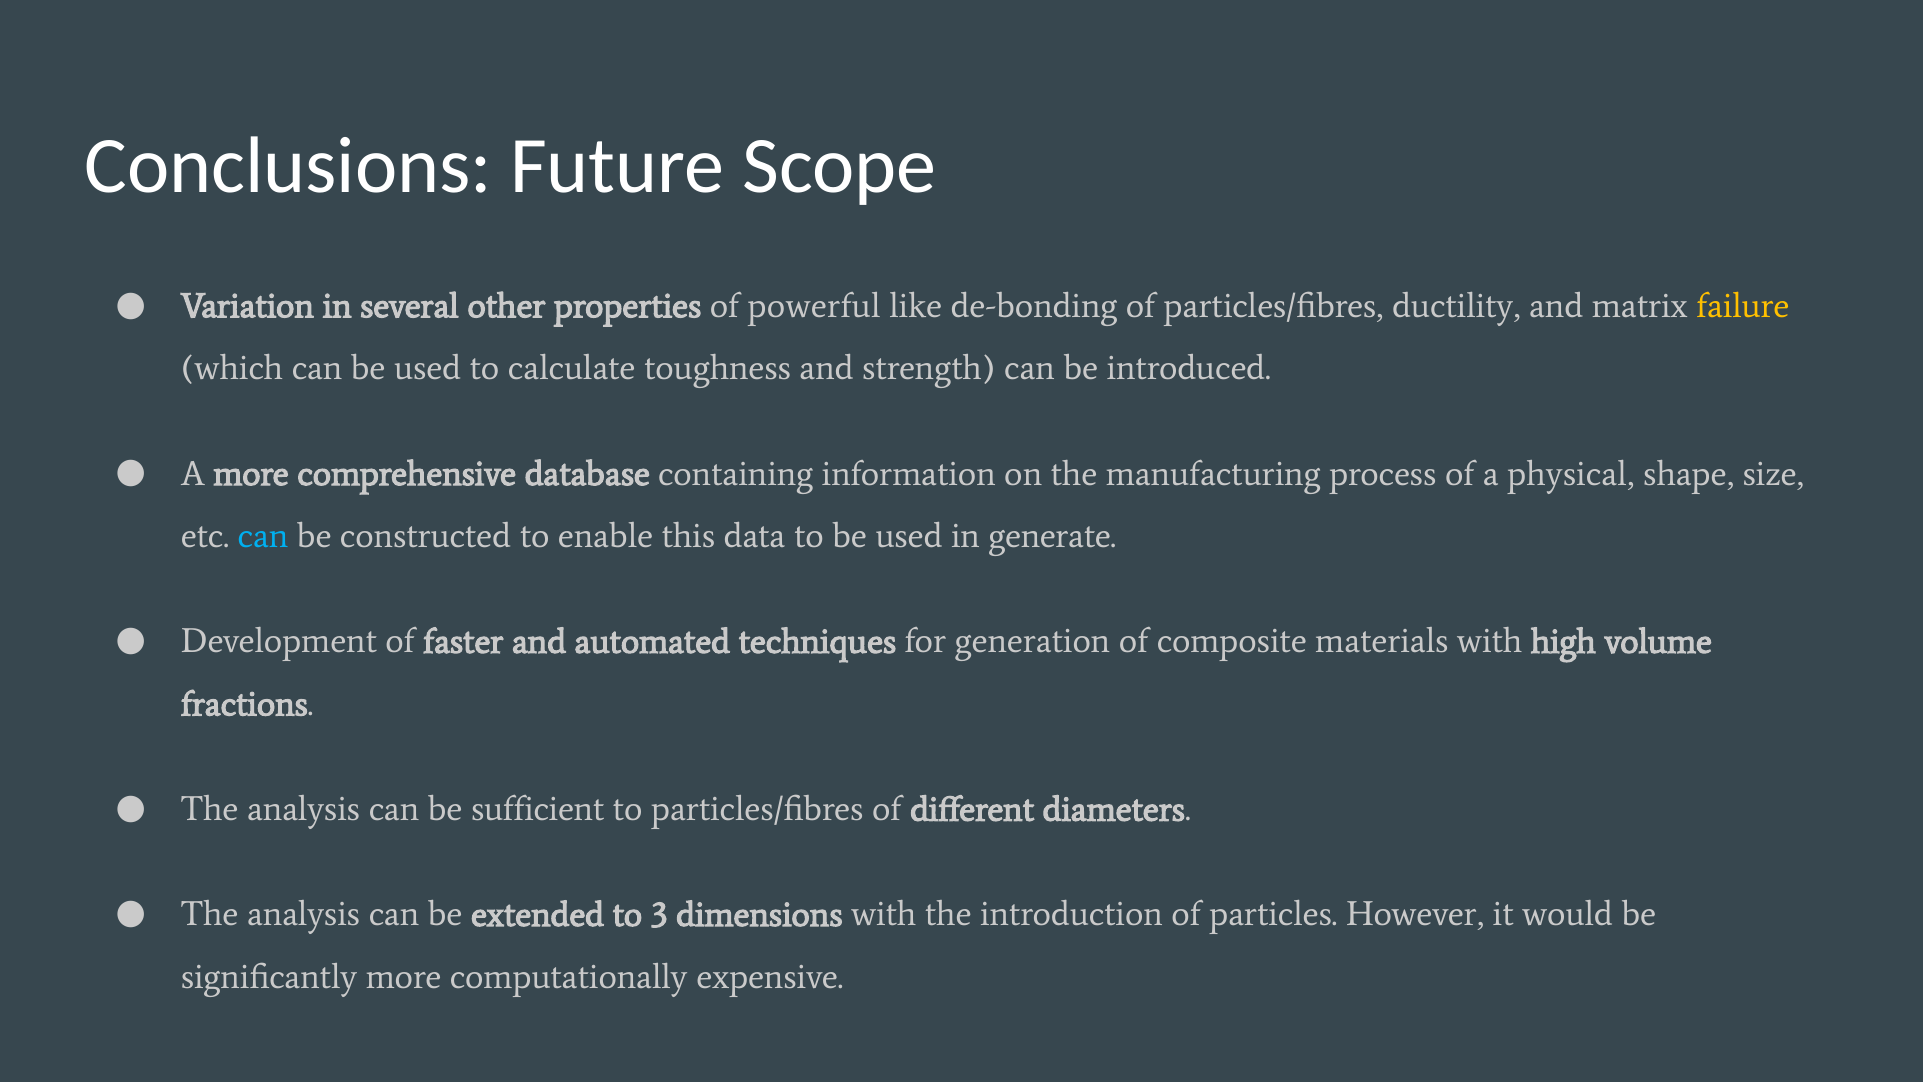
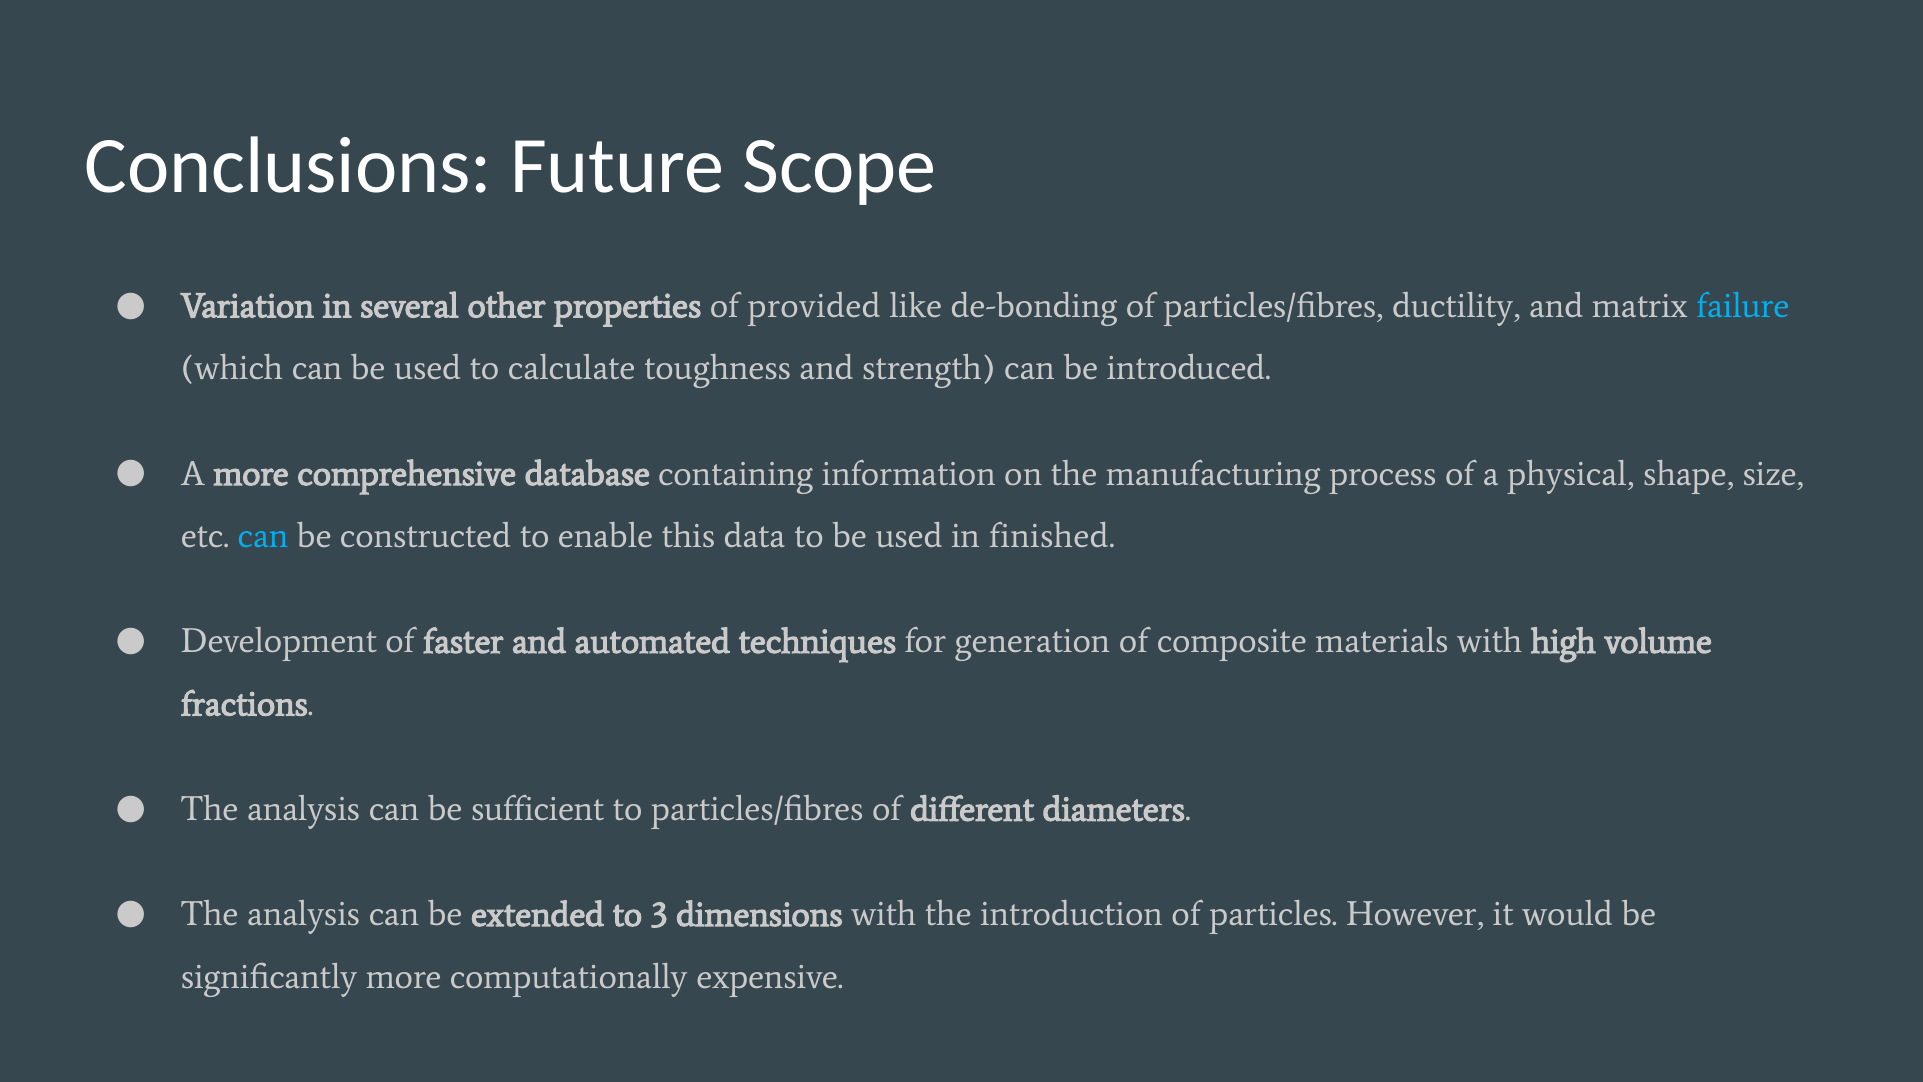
powerful: powerful -> provided
failure colour: yellow -> light blue
generate: generate -> finished
